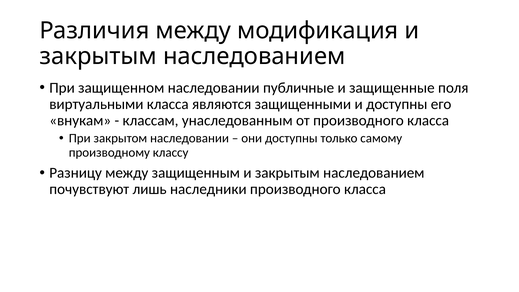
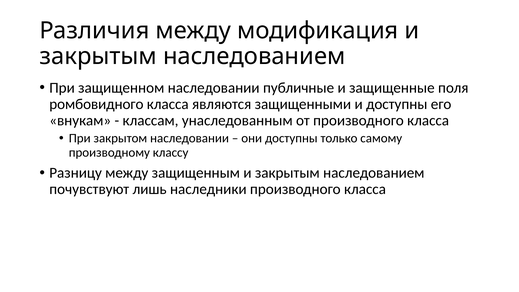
виртуальными: виртуальными -> ромбовидного
